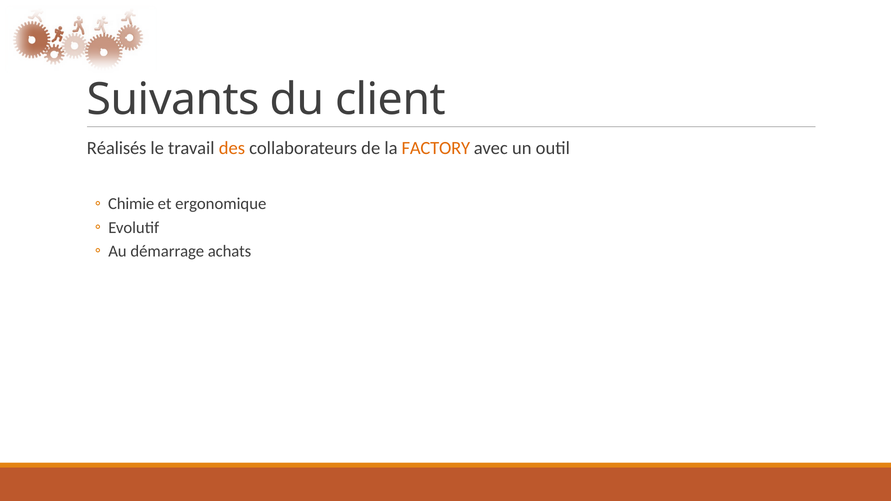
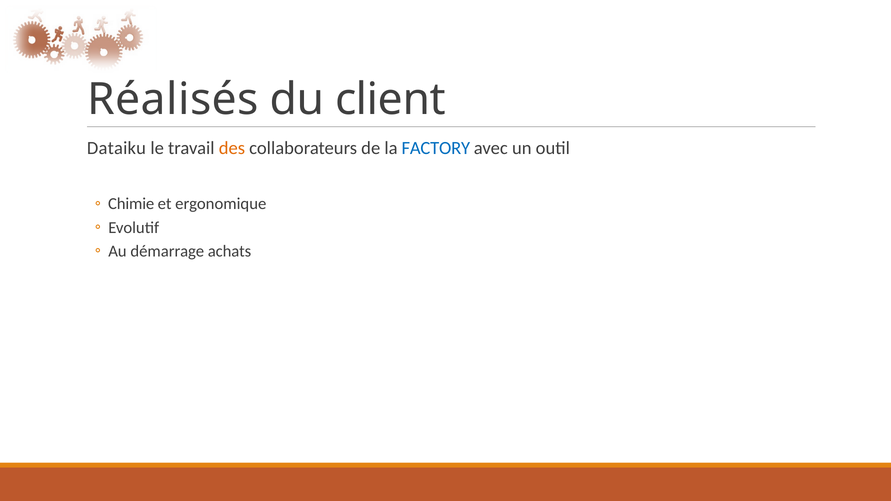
Suivants: Suivants -> Réalisés
Réalisés: Réalisés -> Dataiku
FACTORY colour: orange -> blue
